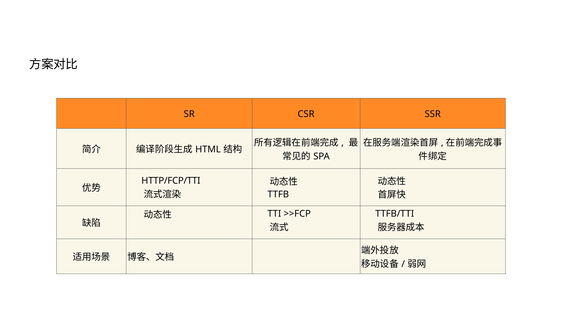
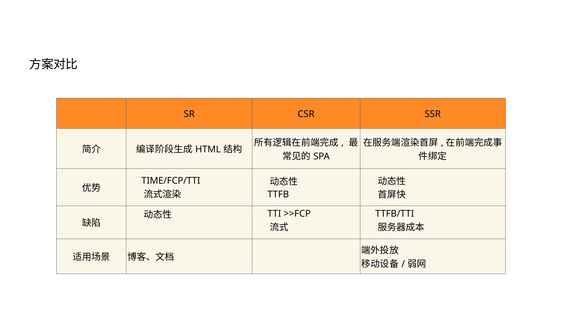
HTTP/FCP/TTI: HTTP/FCP/TTI -> TIME/FCP/TTI
